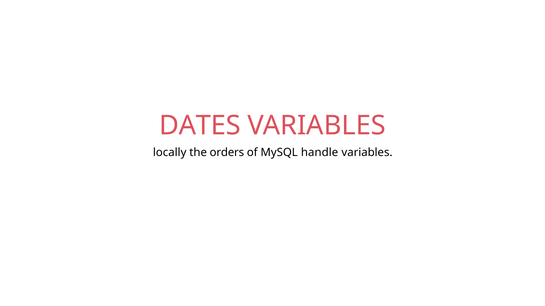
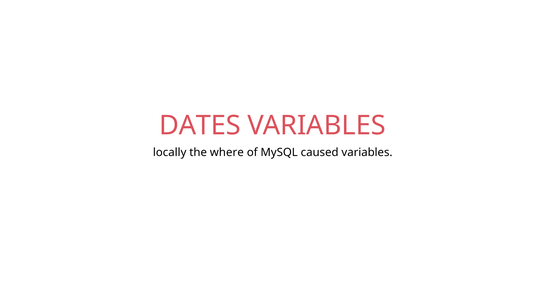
orders: orders -> where
handle: handle -> caused
